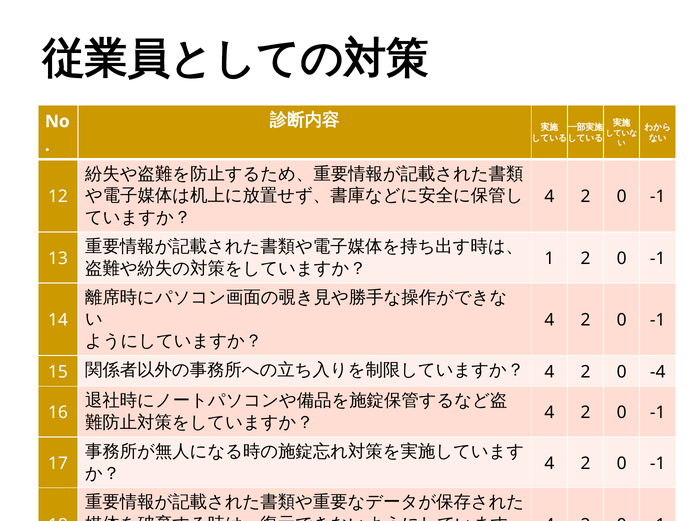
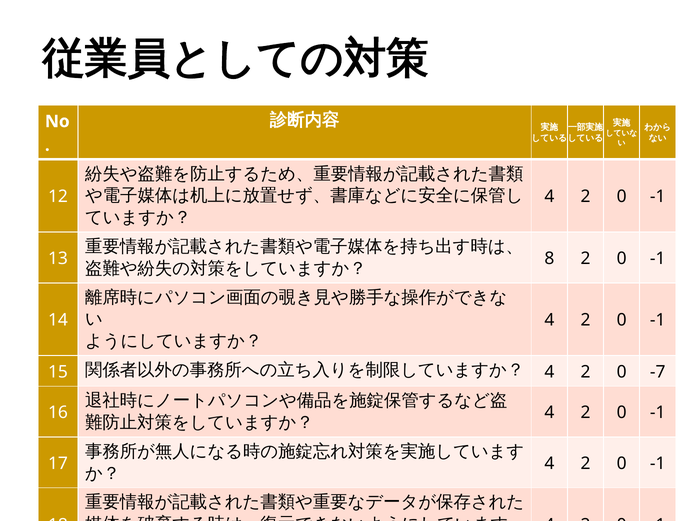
1: 1 -> 8
-4: -4 -> -7
